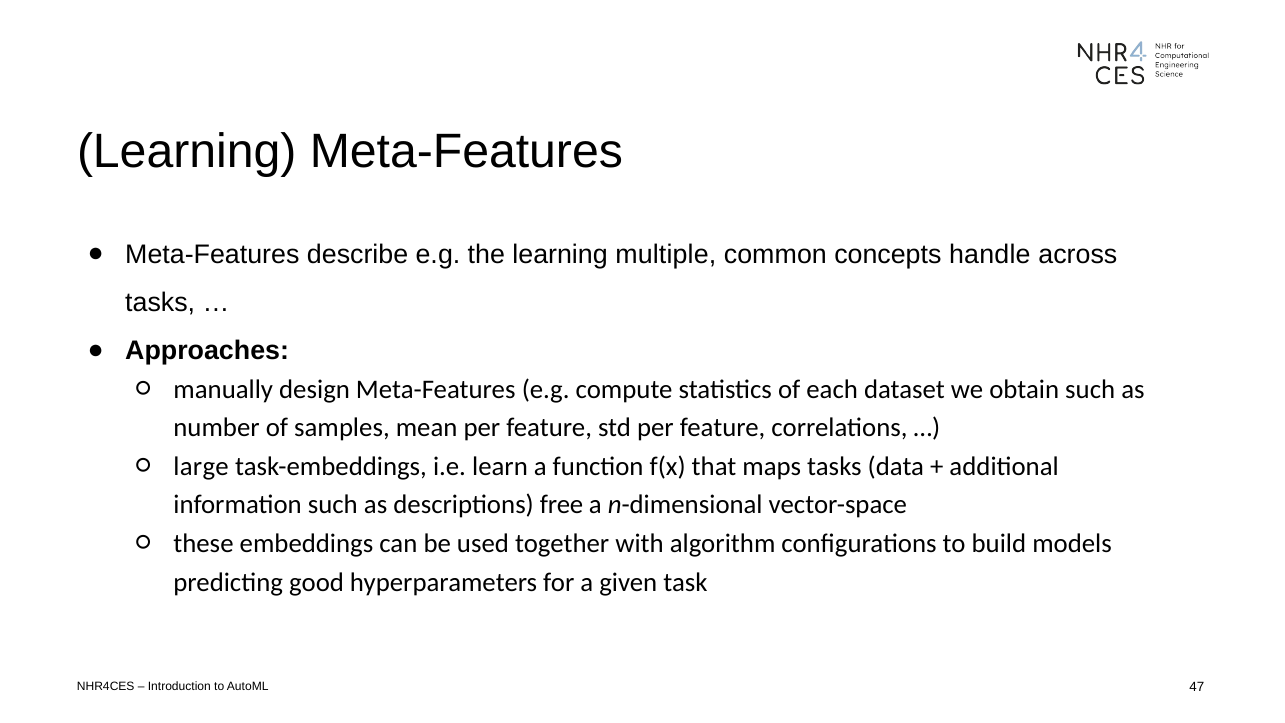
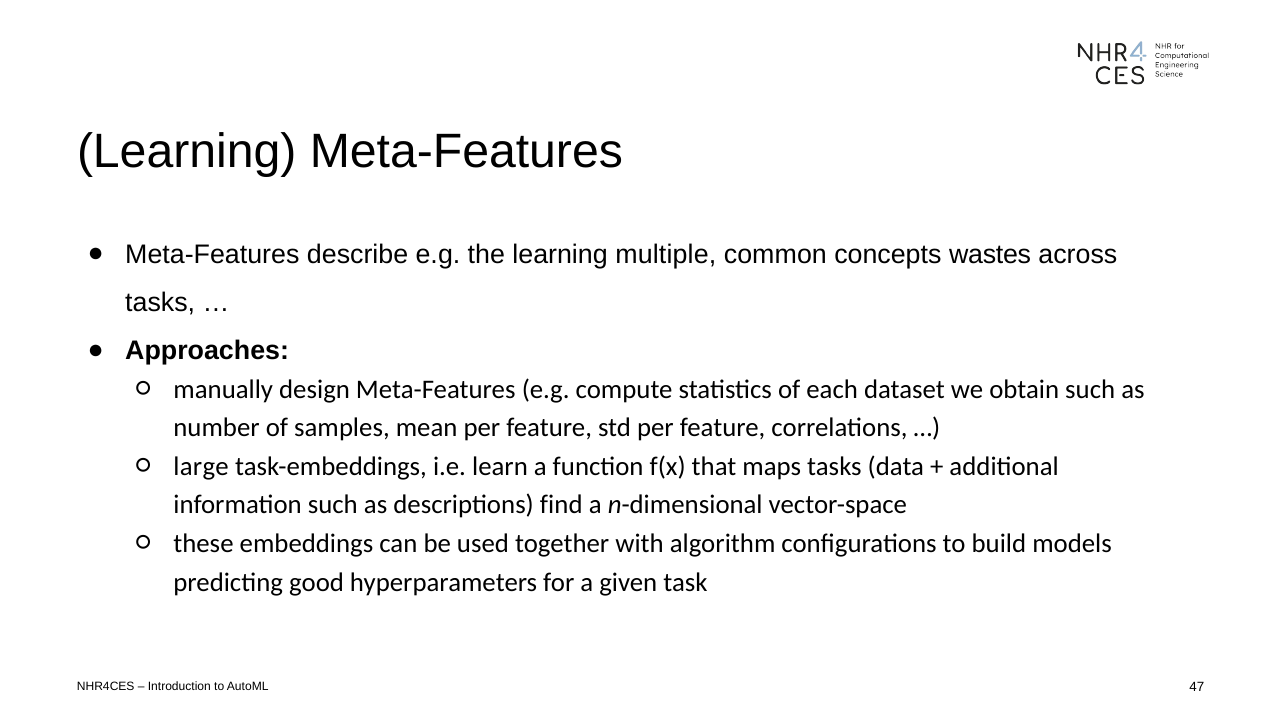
handle: handle -> wastes
free: free -> find
